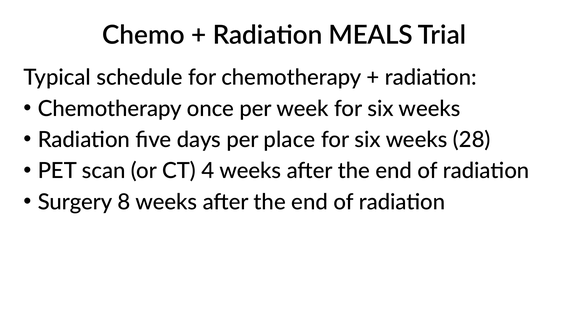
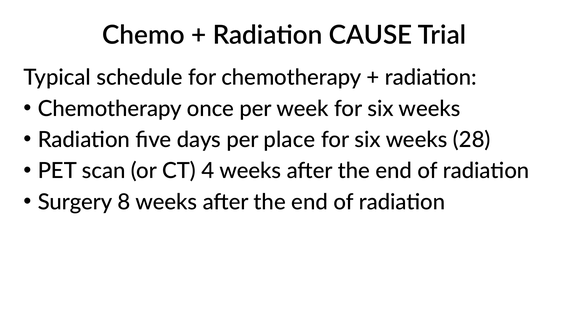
MEALS: MEALS -> CAUSE
